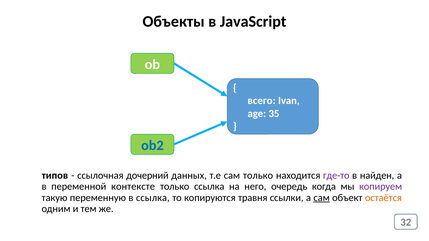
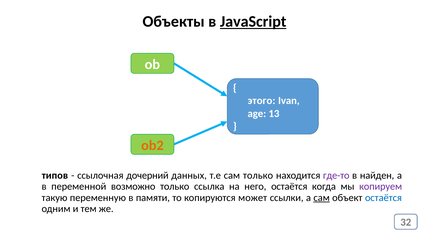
JavaScript underline: none -> present
всего: всего -> этого
35: 35 -> 13
ob2 colour: blue -> orange
контексте: контексте -> возможно
него очередь: очередь -> остаётся
в ссылка: ссылка -> памяти
травня: травня -> может
остаётся at (383, 198) colour: orange -> blue
